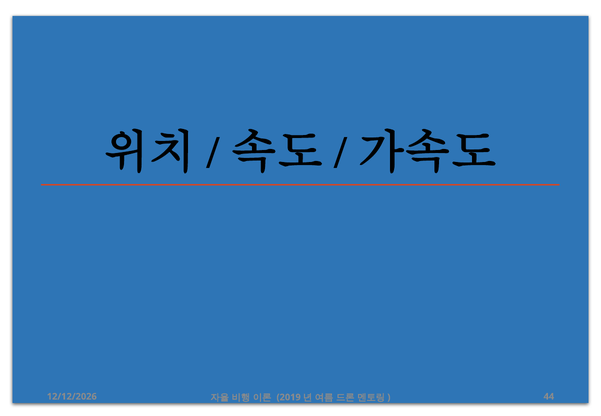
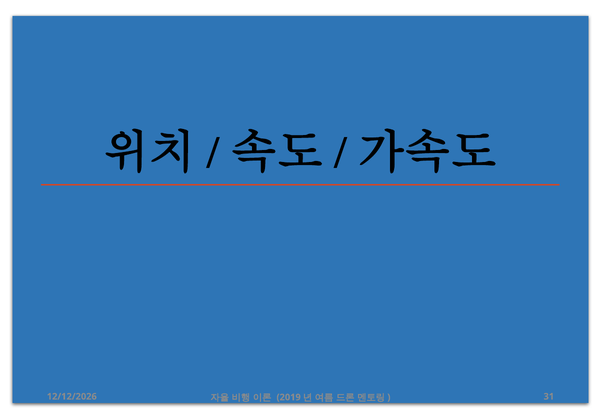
44: 44 -> 31
